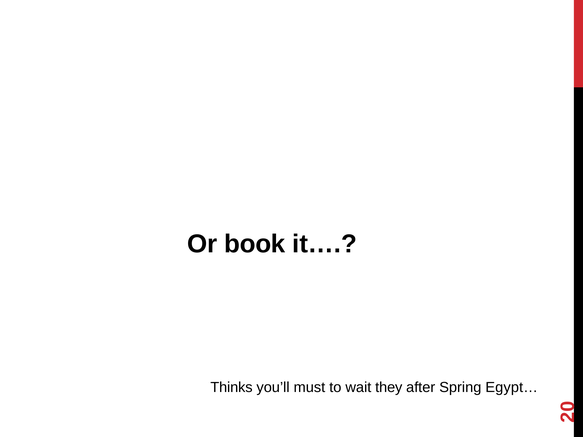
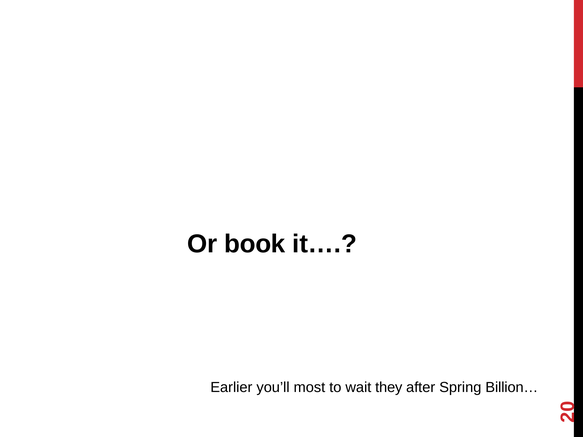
Thinks: Thinks -> Earlier
must: must -> most
Egypt…: Egypt… -> Billion…
